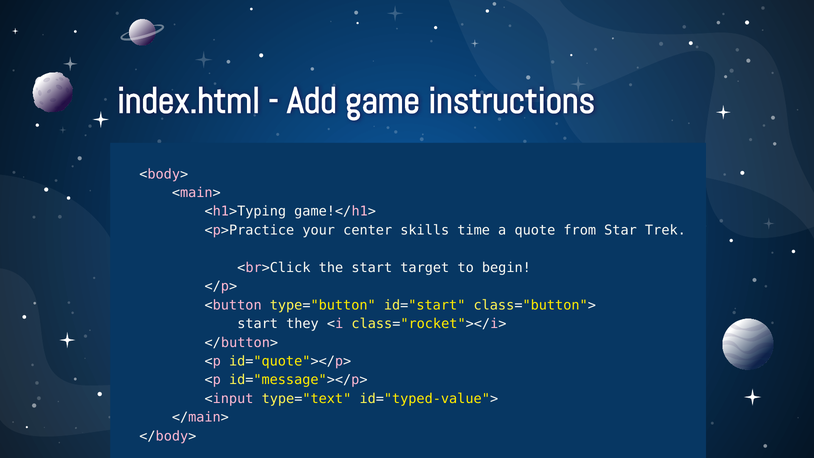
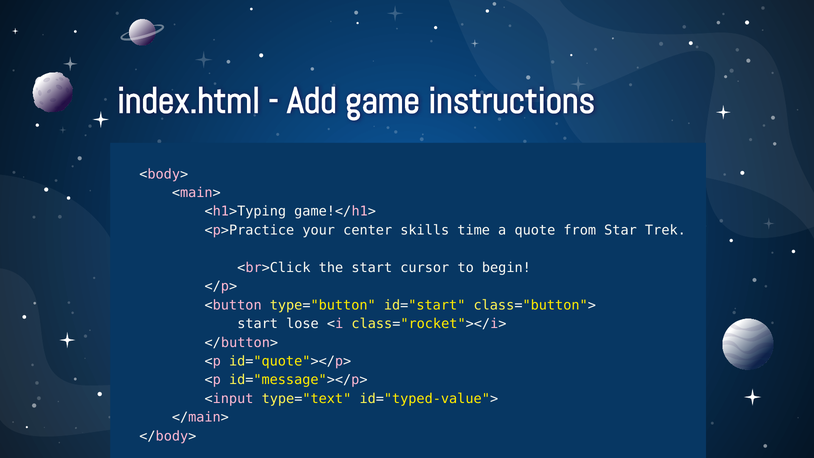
target: target -> cursor
they: they -> lose
